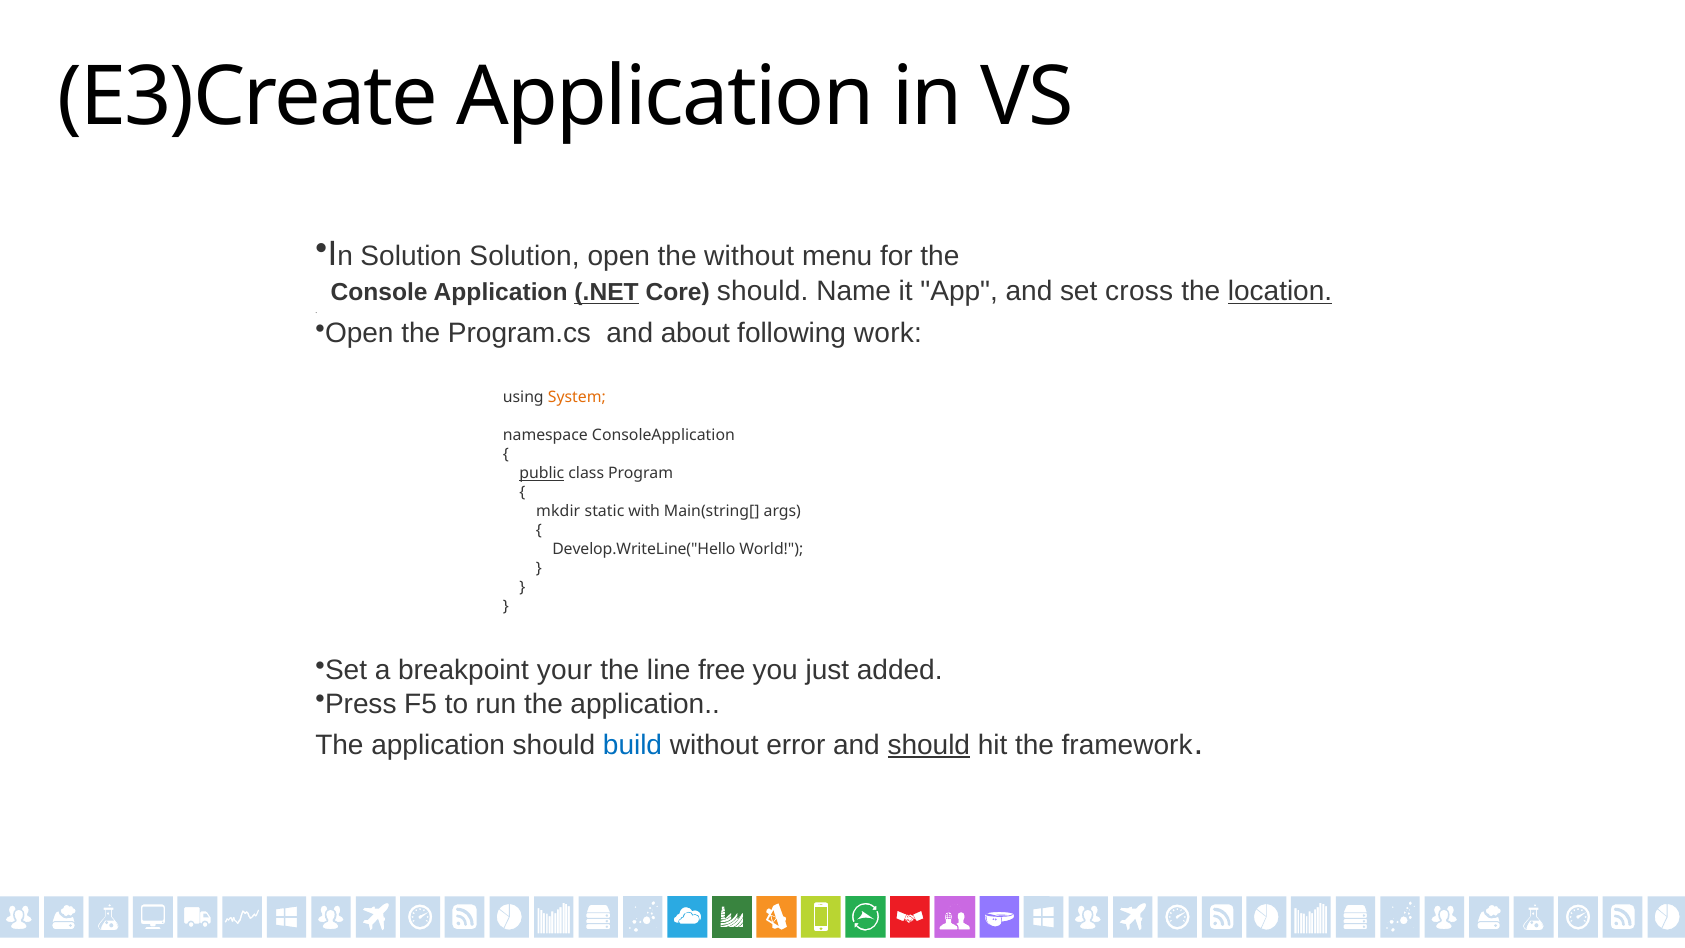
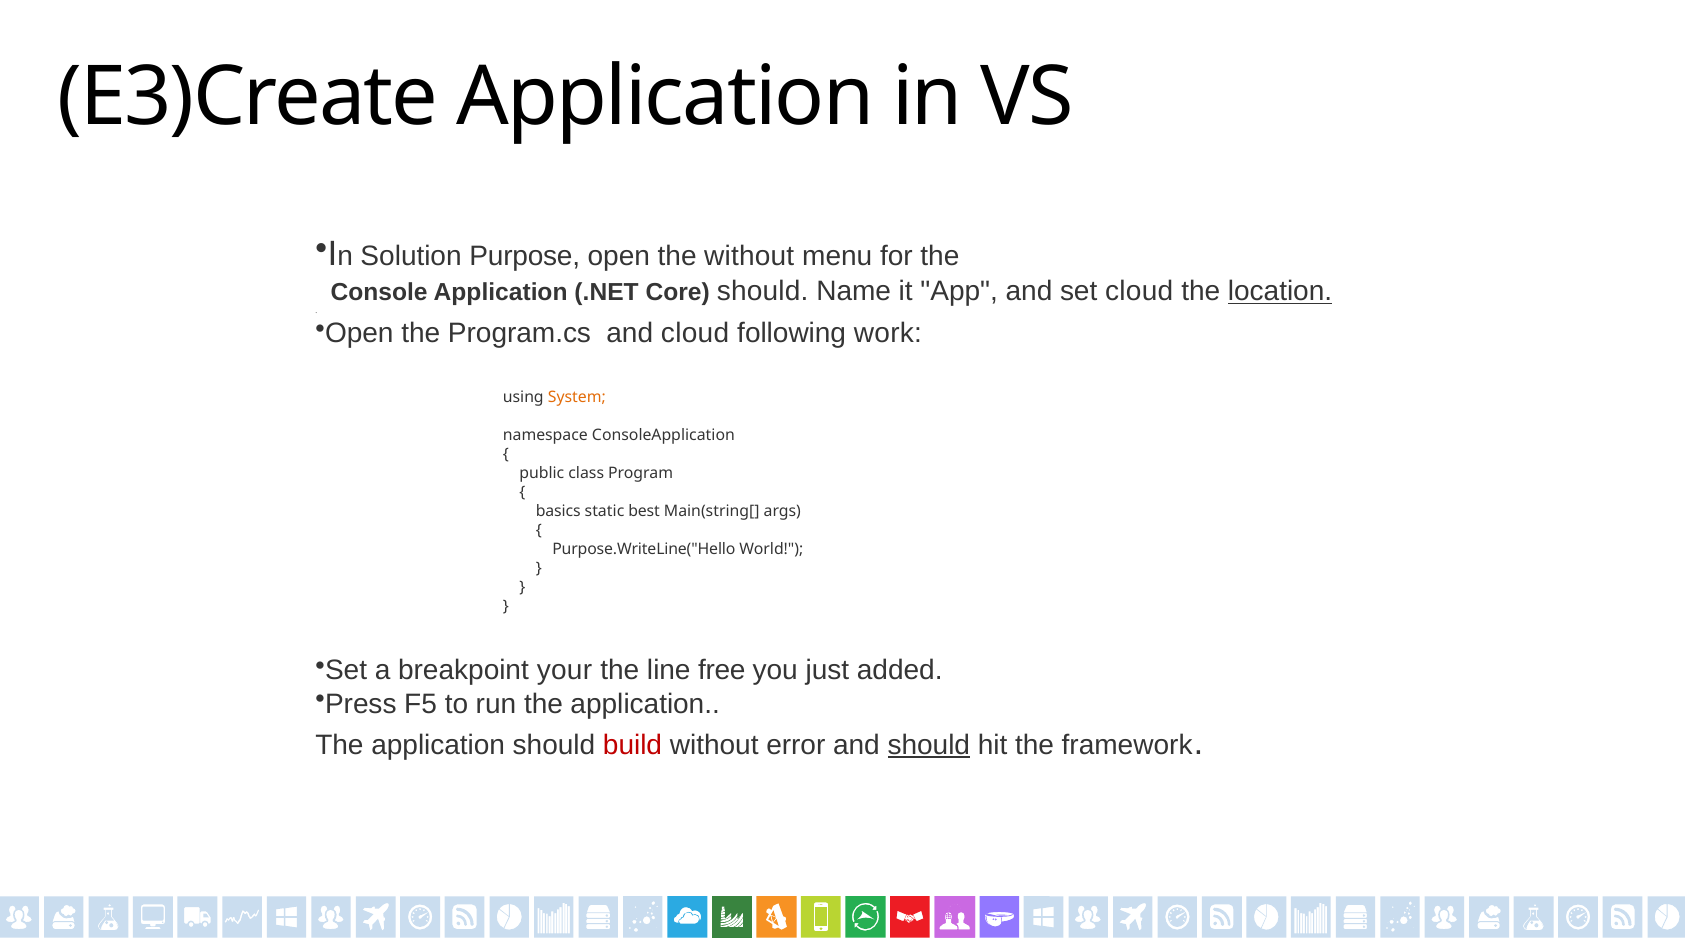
Solution Solution: Solution -> Purpose
.NET underline: present -> none
set cross: cross -> cloud
and about: about -> cloud
public underline: present -> none
mkdir: mkdir -> basics
with: with -> best
Develop.WriteLine("Hello: Develop.WriteLine("Hello -> Purpose.WriteLine("Hello
build colour: blue -> red
